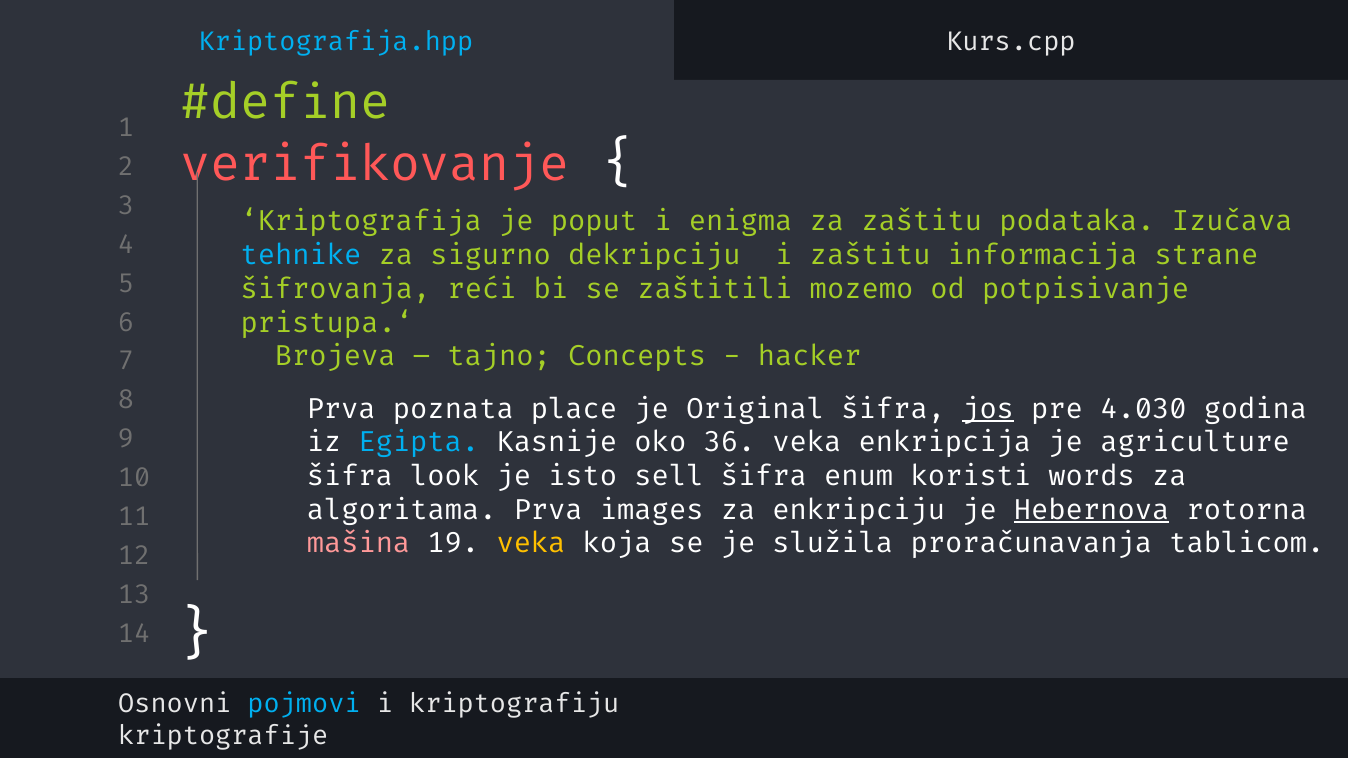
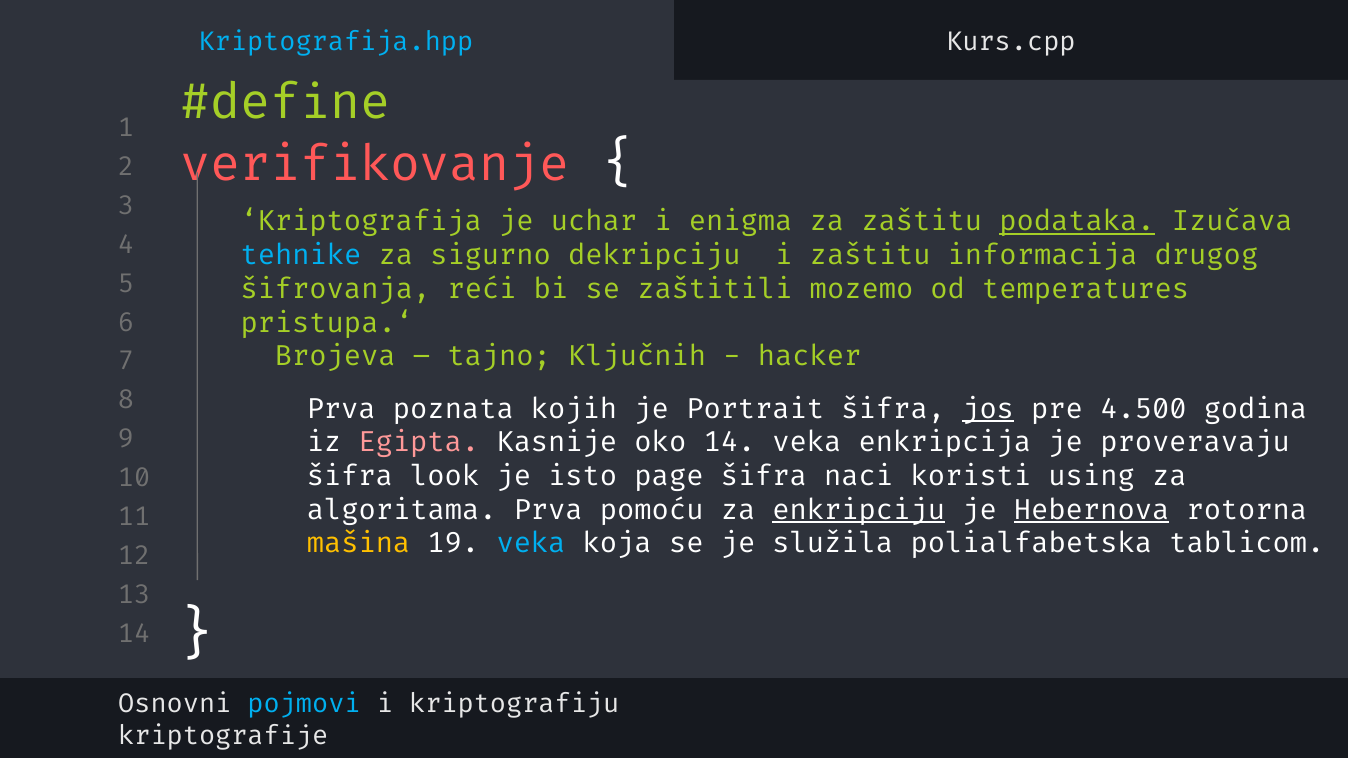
poput: poput -> uchar
podataka underline: none -> present
strane: strane -> drugog
potpisivanje: potpisivanje -> temperatures
Concepts: Concepts -> Ključnih
place: place -> kojih
Original: Original -> Portrait
4.030: 4.030 -> 4.500
Egipta colour: light blue -> pink
oko 36: 36 -> 14
agriculture: agriculture -> proveravaju
sell: sell -> page
enum: enum -> naci
words: words -> using
images: images -> pomoću
enkripciju underline: none -> present
mašina colour: pink -> yellow
veka at (531, 544) colour: yellow -> light blue
proračunavanja: proračunavanja -> polialfabetska
